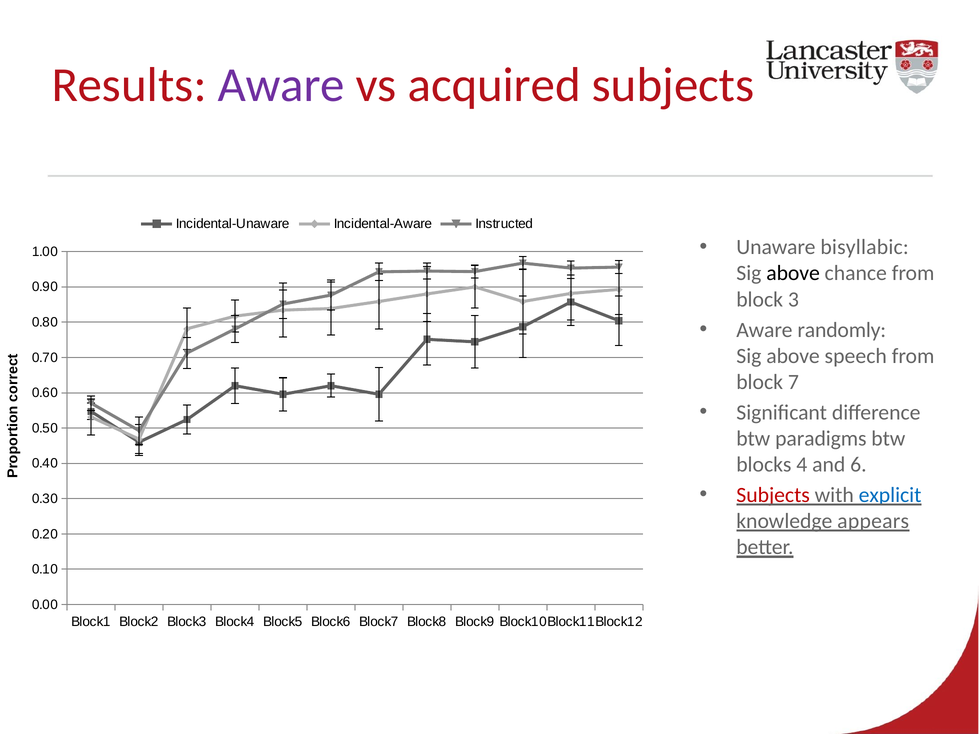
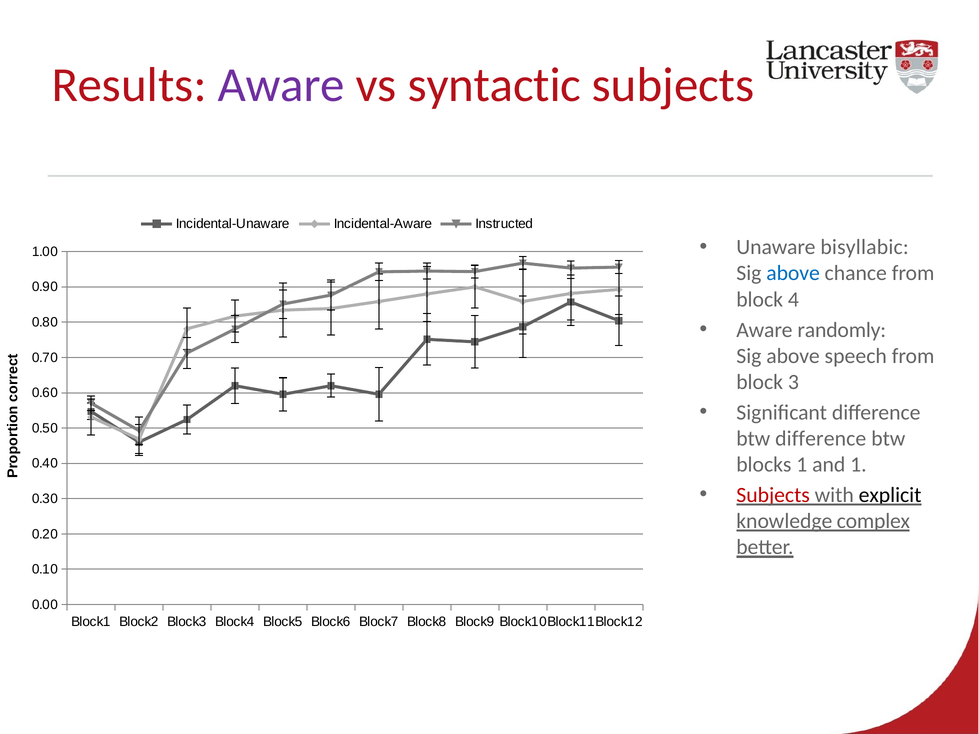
acquired: acquired -> syntactic
above at (793, 273) colour: black -> blue
3: 3 -> 4
7: 7 -> 3
btw paradigms: paradigms -> difference
blocks 4: 4 -> 1
and 6: 6 -> 1
explicit colour: blue -> black
appears: appears -> complex
